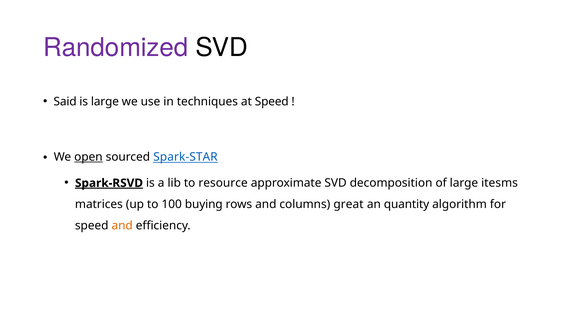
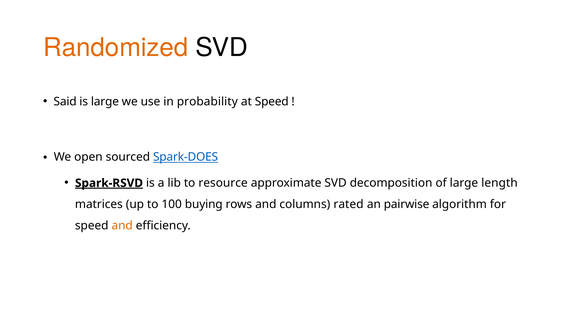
Randomized colour: purple -> orange
techniques: techniques -> probability
open underline: present -> none
Spark-STAR: Spark-STAR -> Spark-DOES
itesms: itesms -> length
great: great -> rated
quantity: quantity -> pairwise
